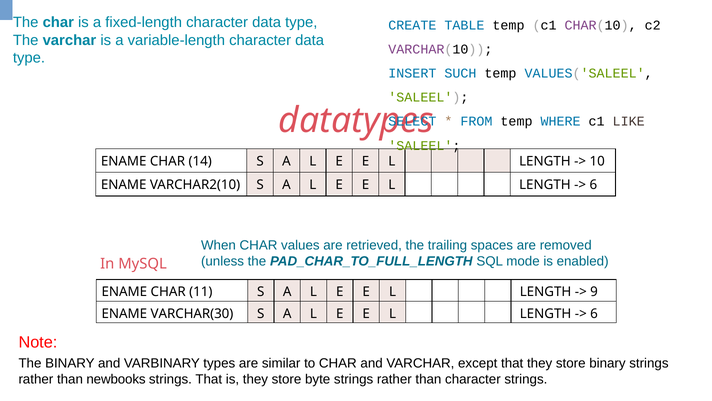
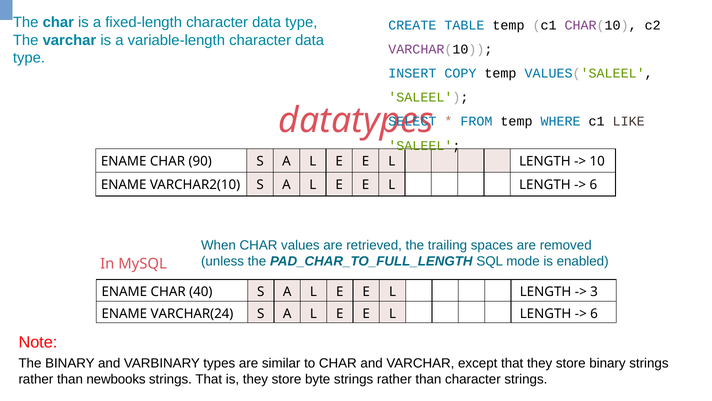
SUCH: SUCH -> COPY
14: 14 -> 90
11: 11 -> 40
9: 9 -> 3
VARCHAR(30: VARCHAR(30 -> VARCHAR(24
